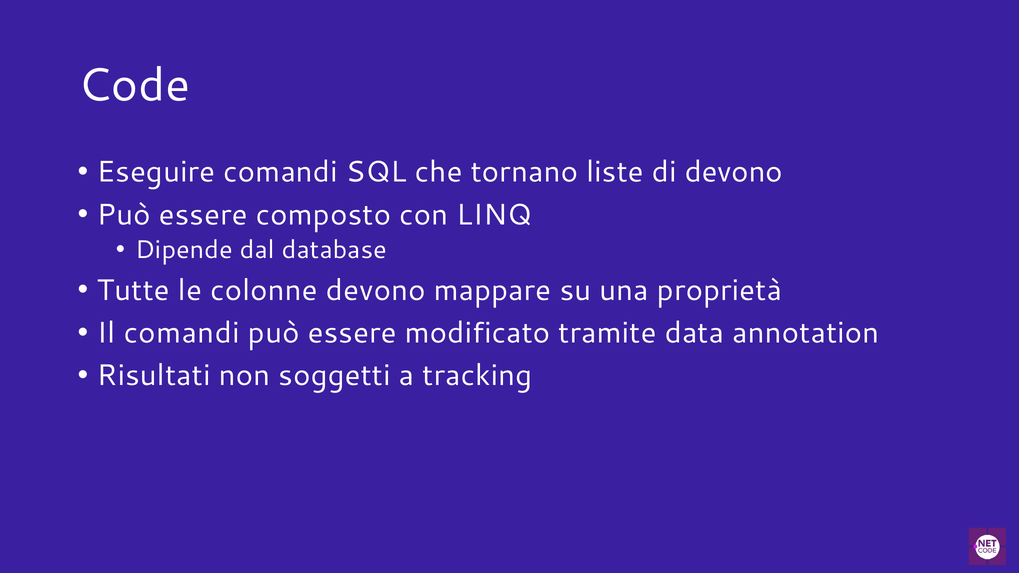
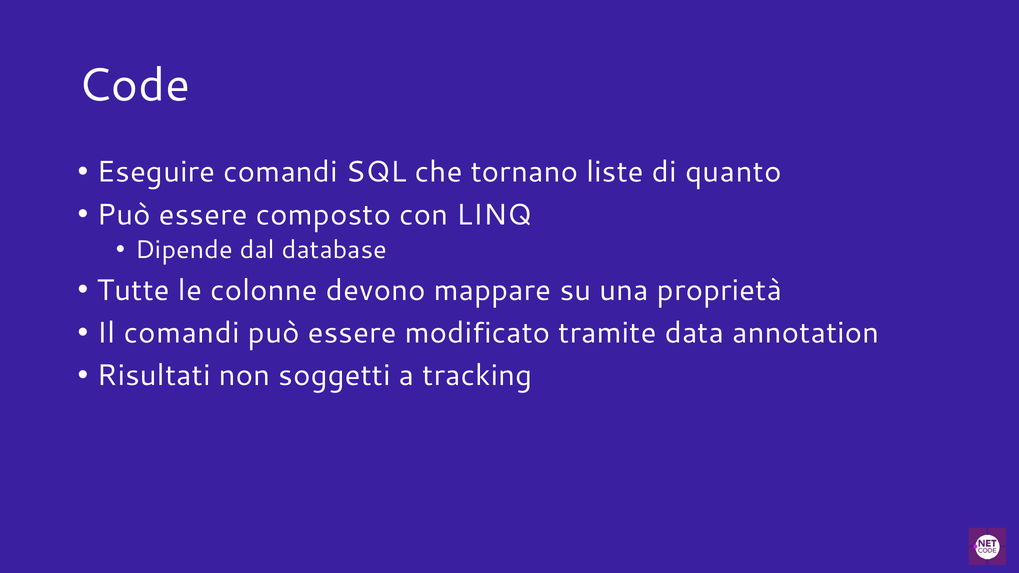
di devono: devono -> quanto
